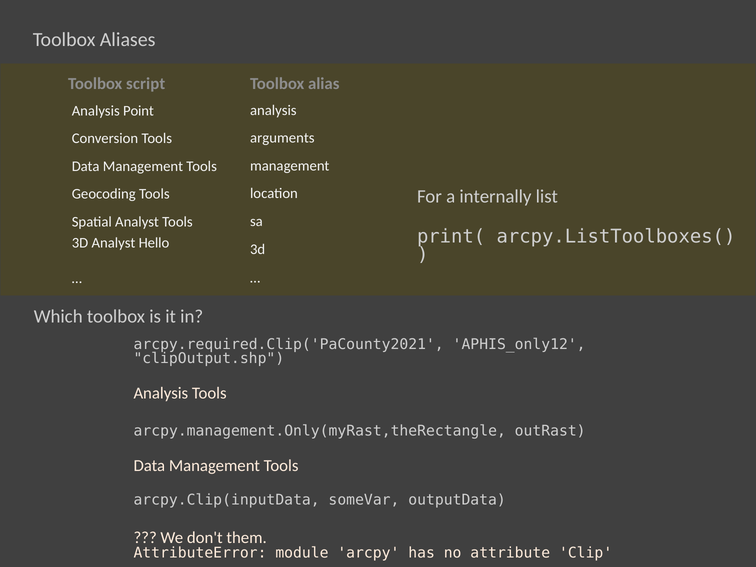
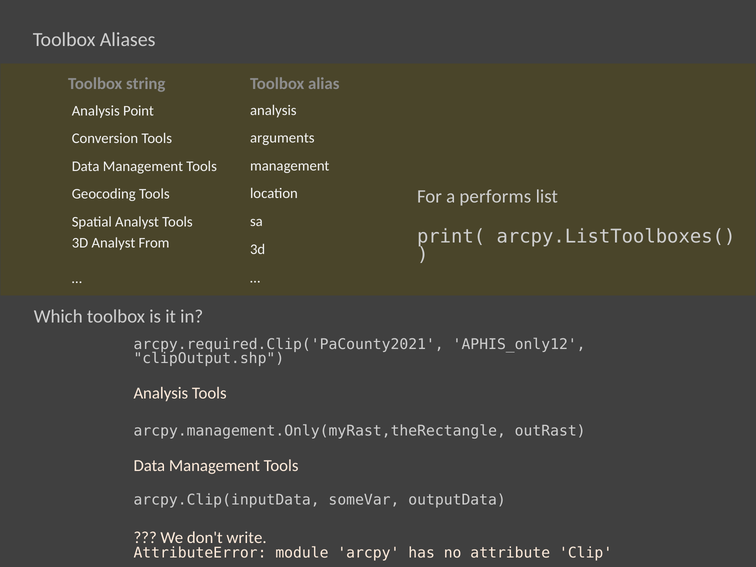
script: script -> string
internally: internally -> performs
Hello: Hello -> From
them: them -> write
